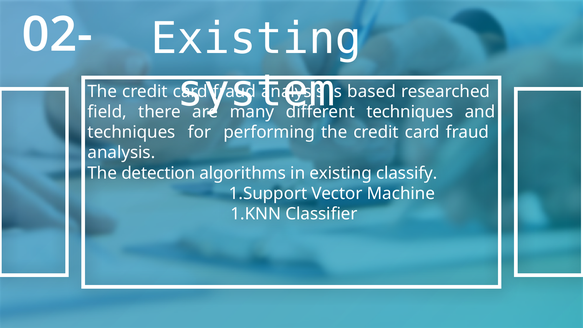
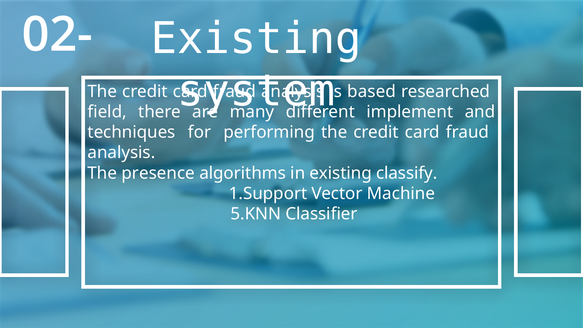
techniques at (410, 112): techniques -> implement
detection: detection -> presence
1.KNN: 1.KNN -> 5.KNN
